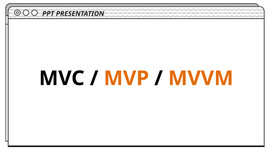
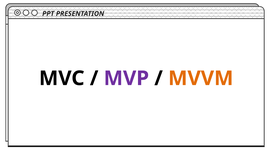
MVP colour: orange -> purple
